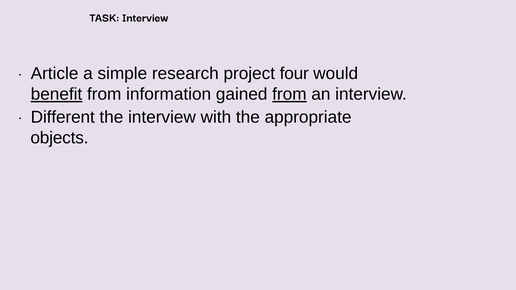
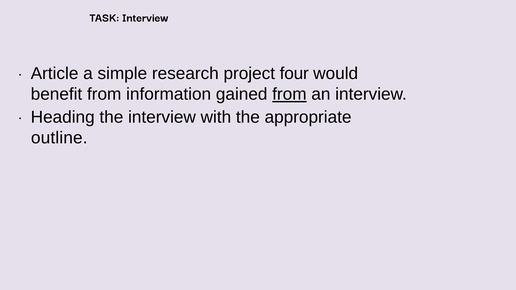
benefit underline: present -> none
Different: Different -> Heading
objects: objects -> outline
